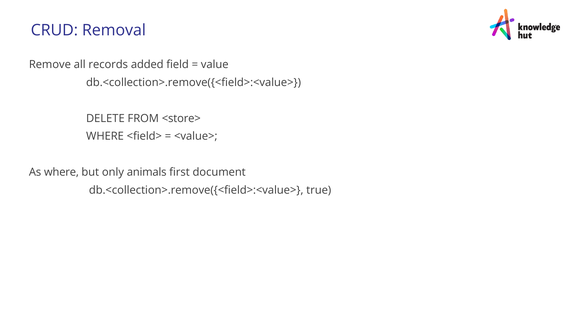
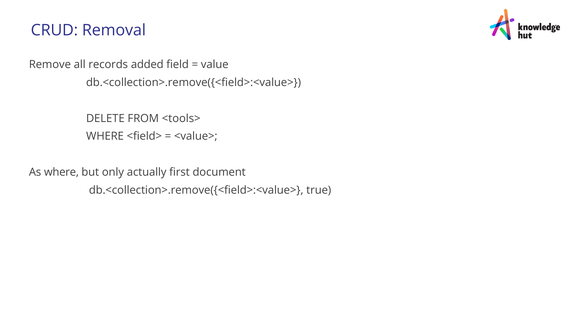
<store>: <store> -> <tools>
animals: animals -> actually
